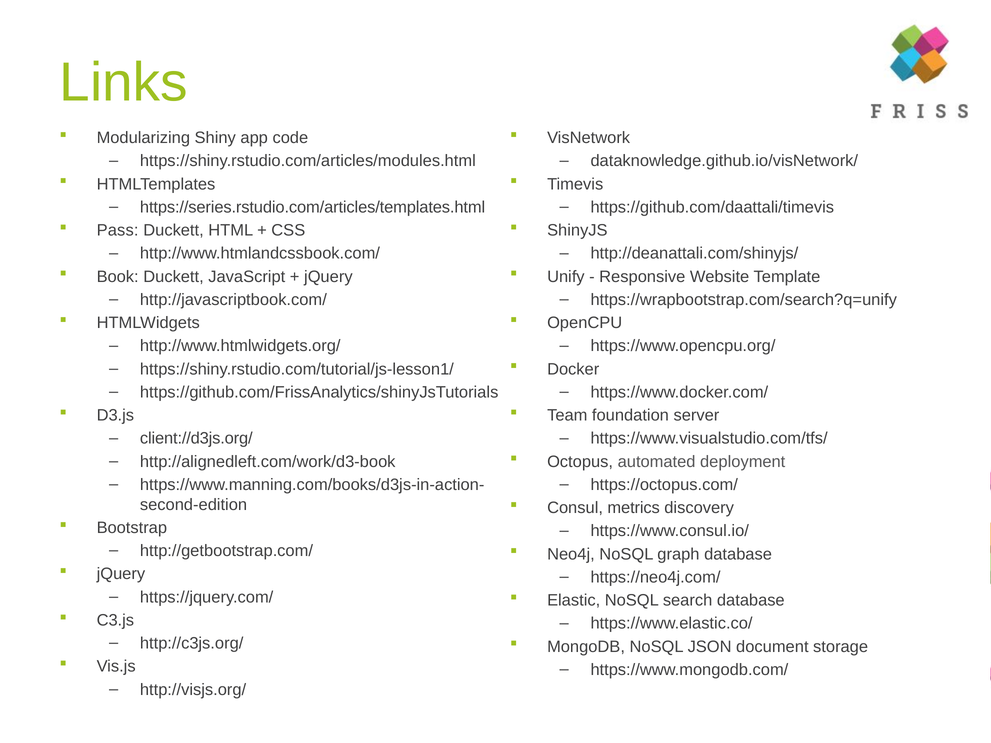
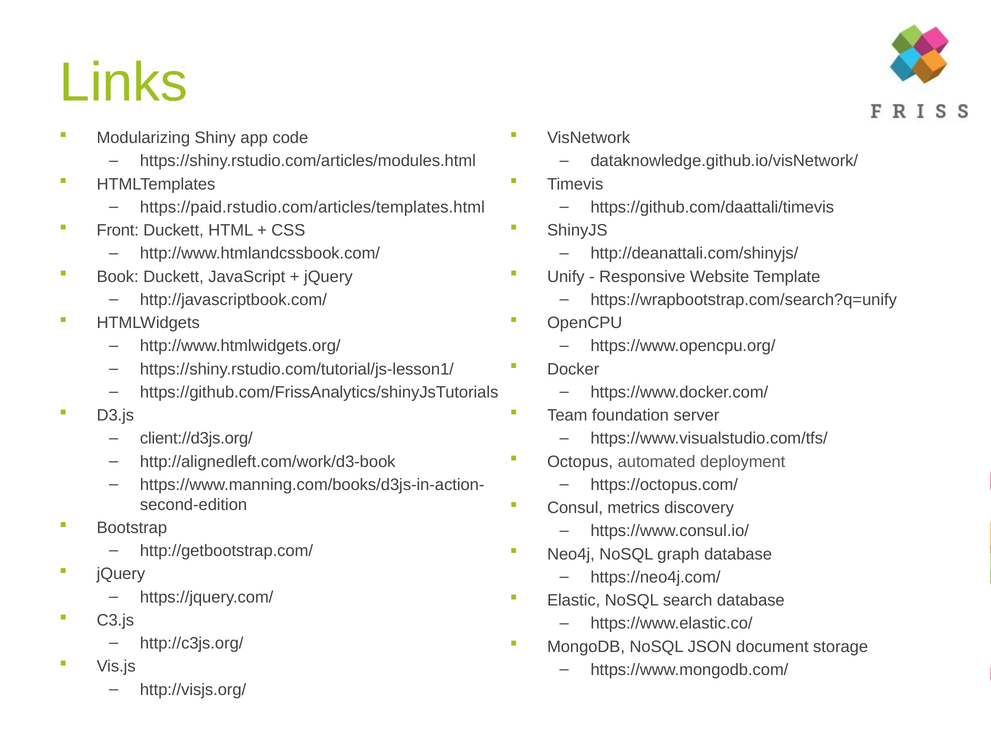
https://series.rstudio.com/articles/templates.html: https://series.rstudio.com/articles/templates.html -> https://paid.rstudio.com/articles/templates.html
Pass: Pass -> Front
